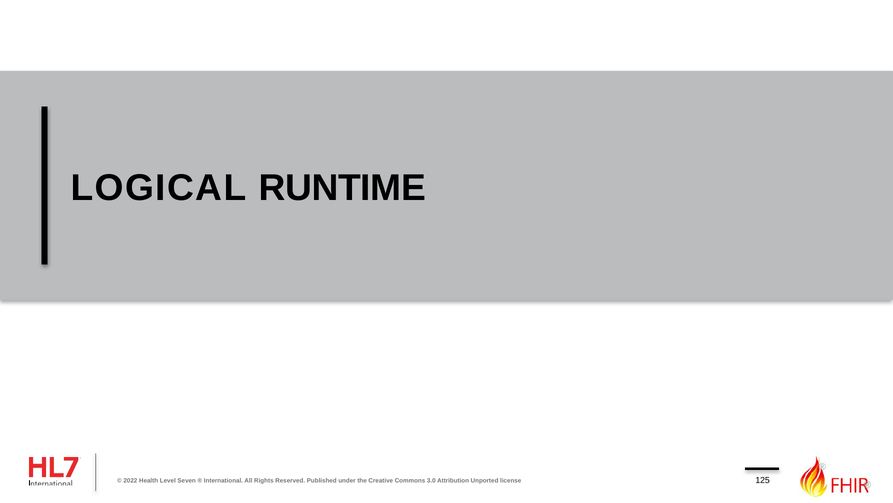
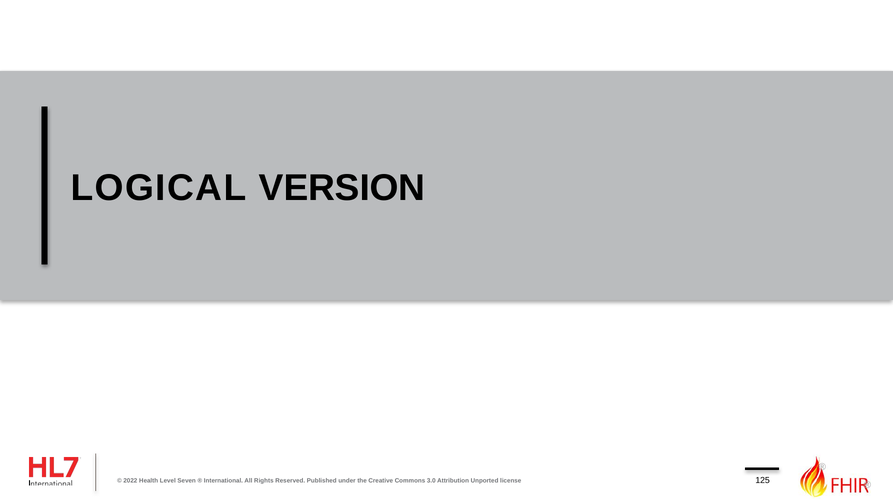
RUNTIME: RUNTIME -> VERSION
